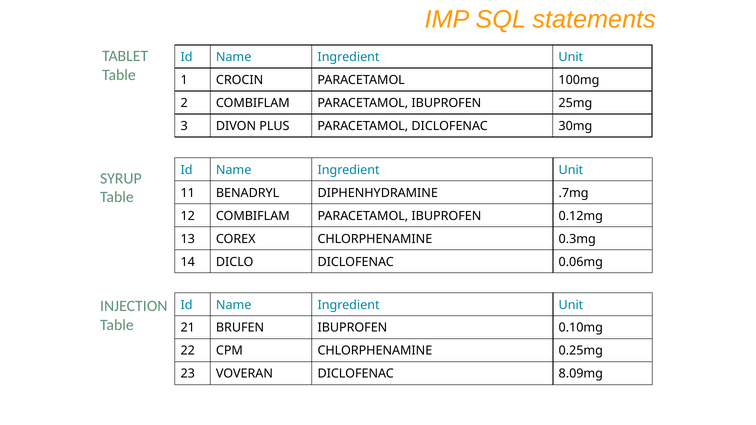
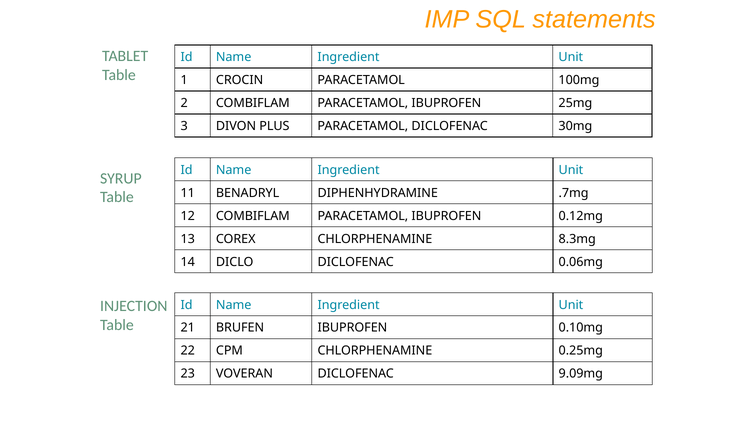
0.3mg: 0.3mg -> 8.3mg
8.09mg: 8.09mg -> 9.09mg
